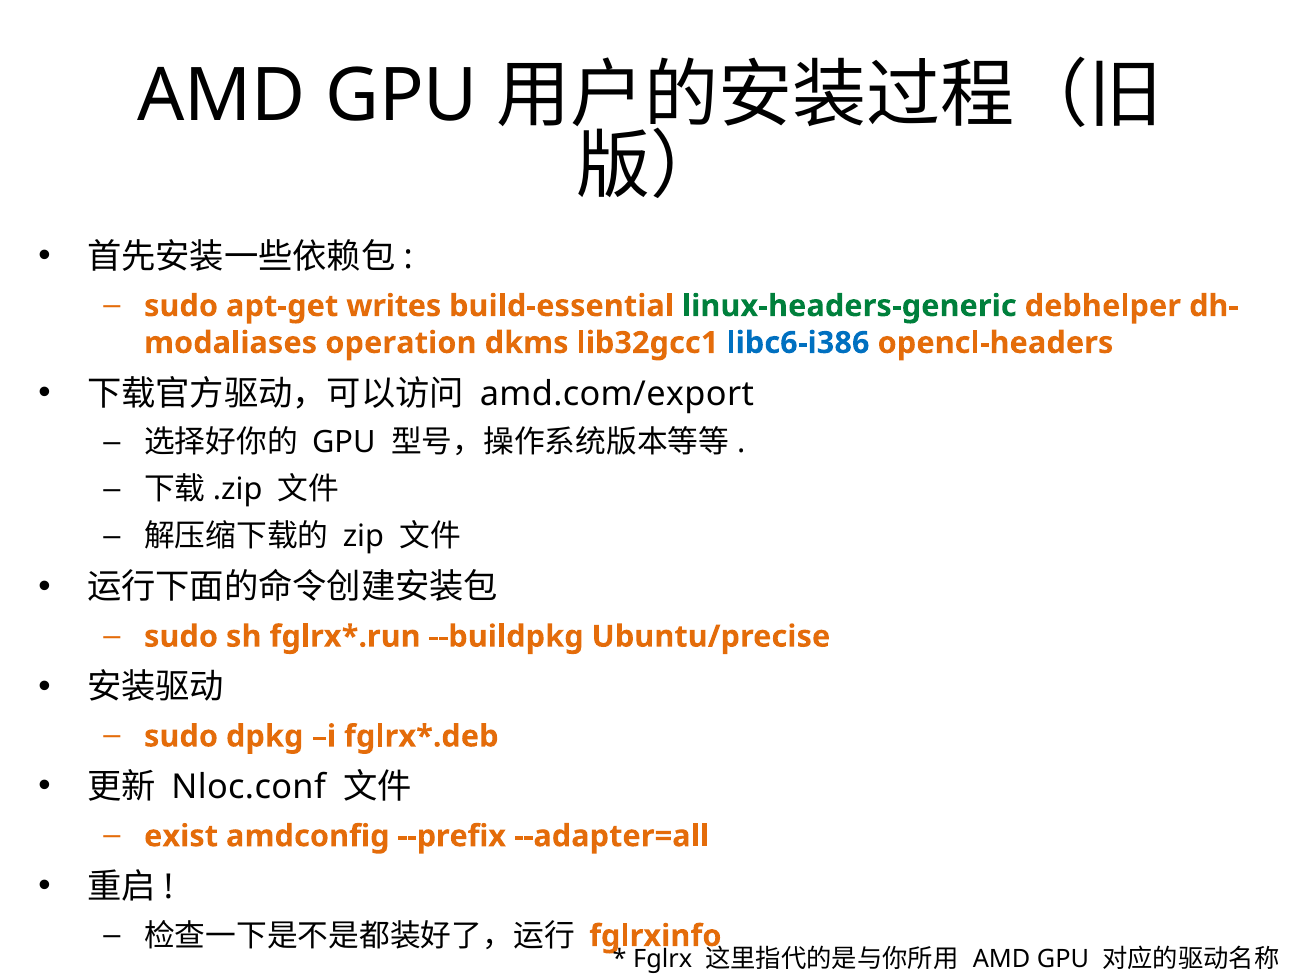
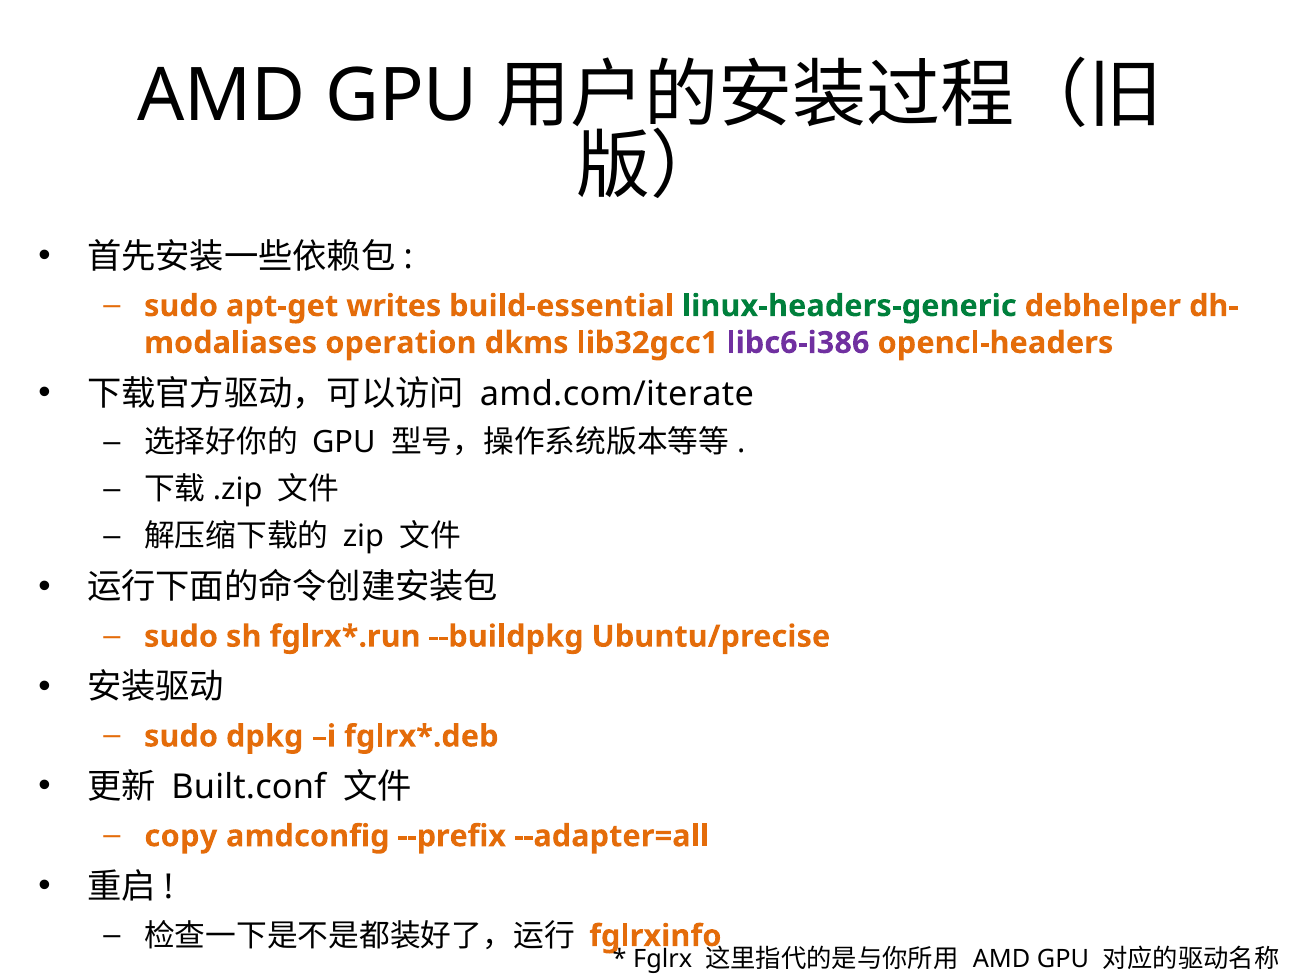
libc6-i386 colour: blue -> purple
amd.com/export: amd.com/export -> amd.com/iterate
Nloc.conf: Nloc.conf -> Built.conf
exist: exist -> copy
